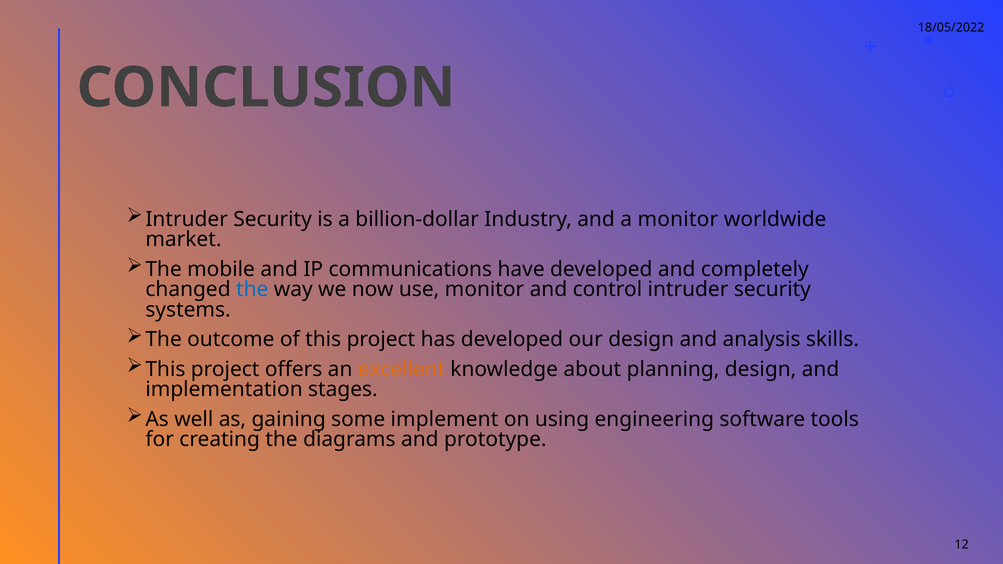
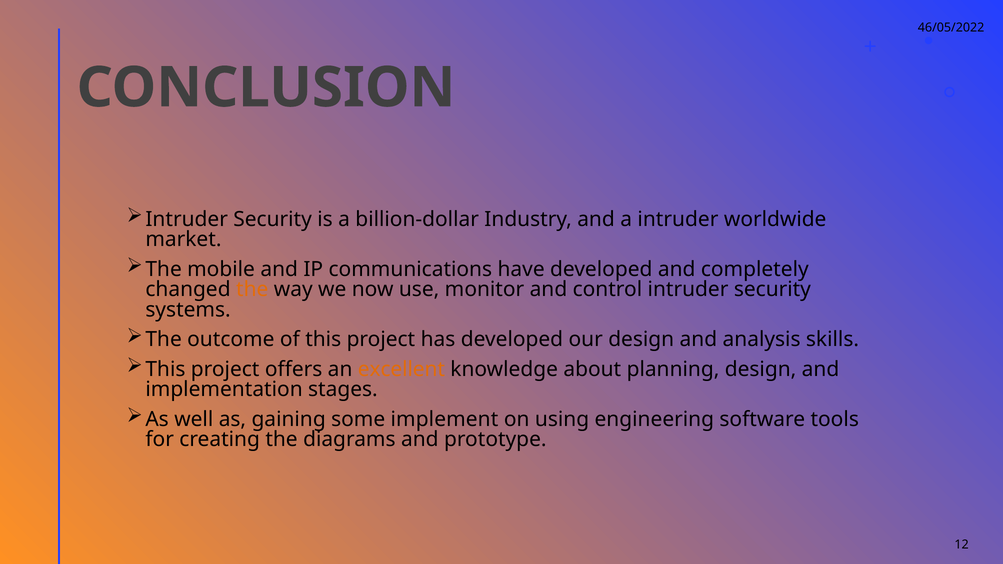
18/05/2022: 18/05/2022 -> 46/05/2022
a monitor: monitor -> intruder
the at (252, 290) colour: blue -> orange
